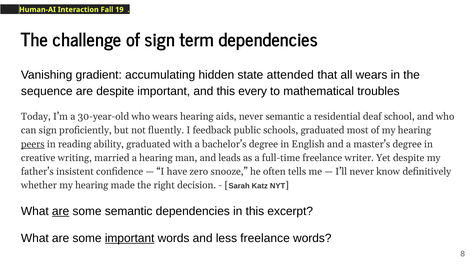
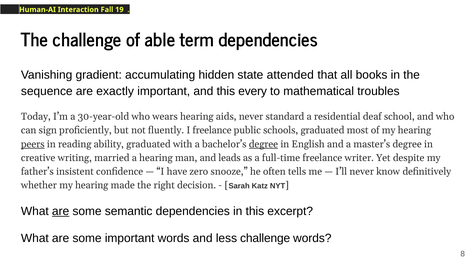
of sign: sign -> able
all wears: wears -> books
are despite: despite -> exactly
never semantic: semantic -> standard
I feedback: feedback -> freelance
degree at (263, 144) underline: none -> present
important at (130, 238) underline: present -> none
less freelance: freelance -> challenge
